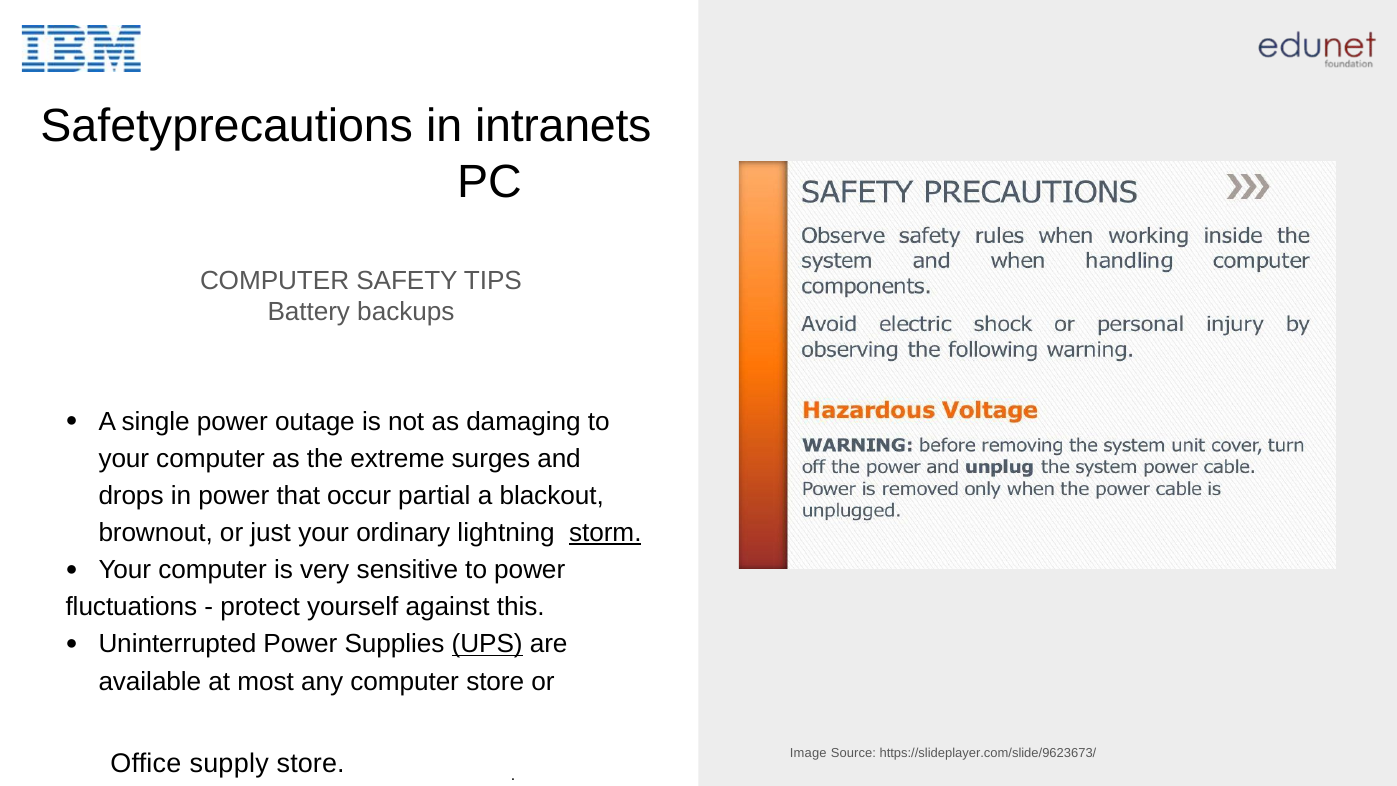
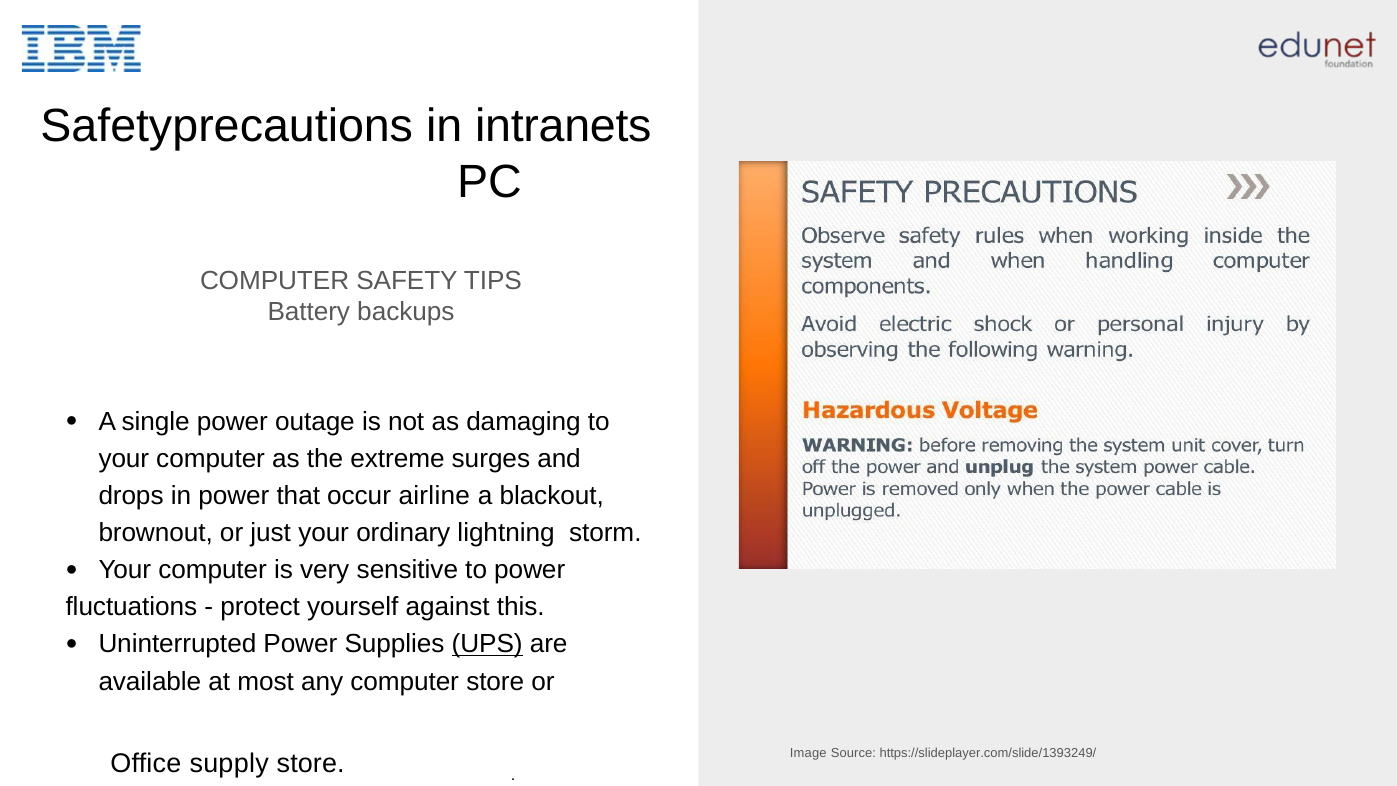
partial: partial -> airline
storm underline: present -> none
https://slideplayer.com/slide/9623673/: https://slideplayer.com/slide/9623673/ -> https://slideplayer.com/slide/1393249/
